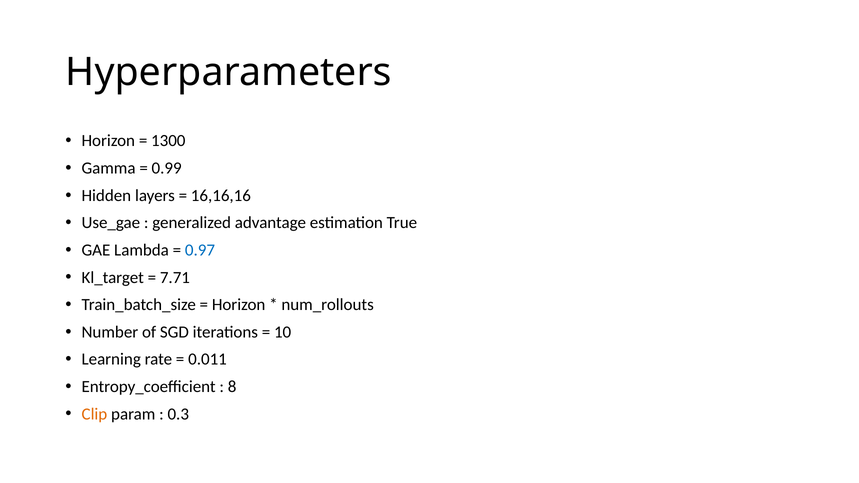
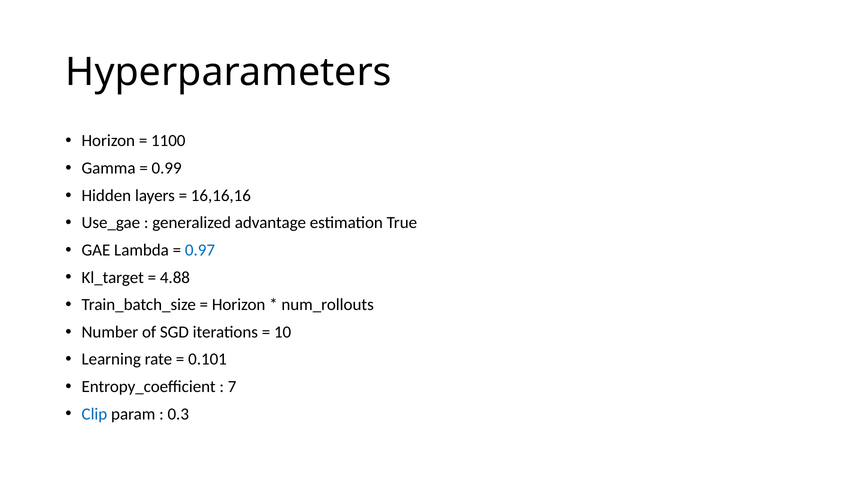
1300: 1300 -> 1100
7.71: 7.71 -> 4.88
0.011: 0.011 -> 0.101
8: 8 -> 7
Clip colour: orange -> blue
